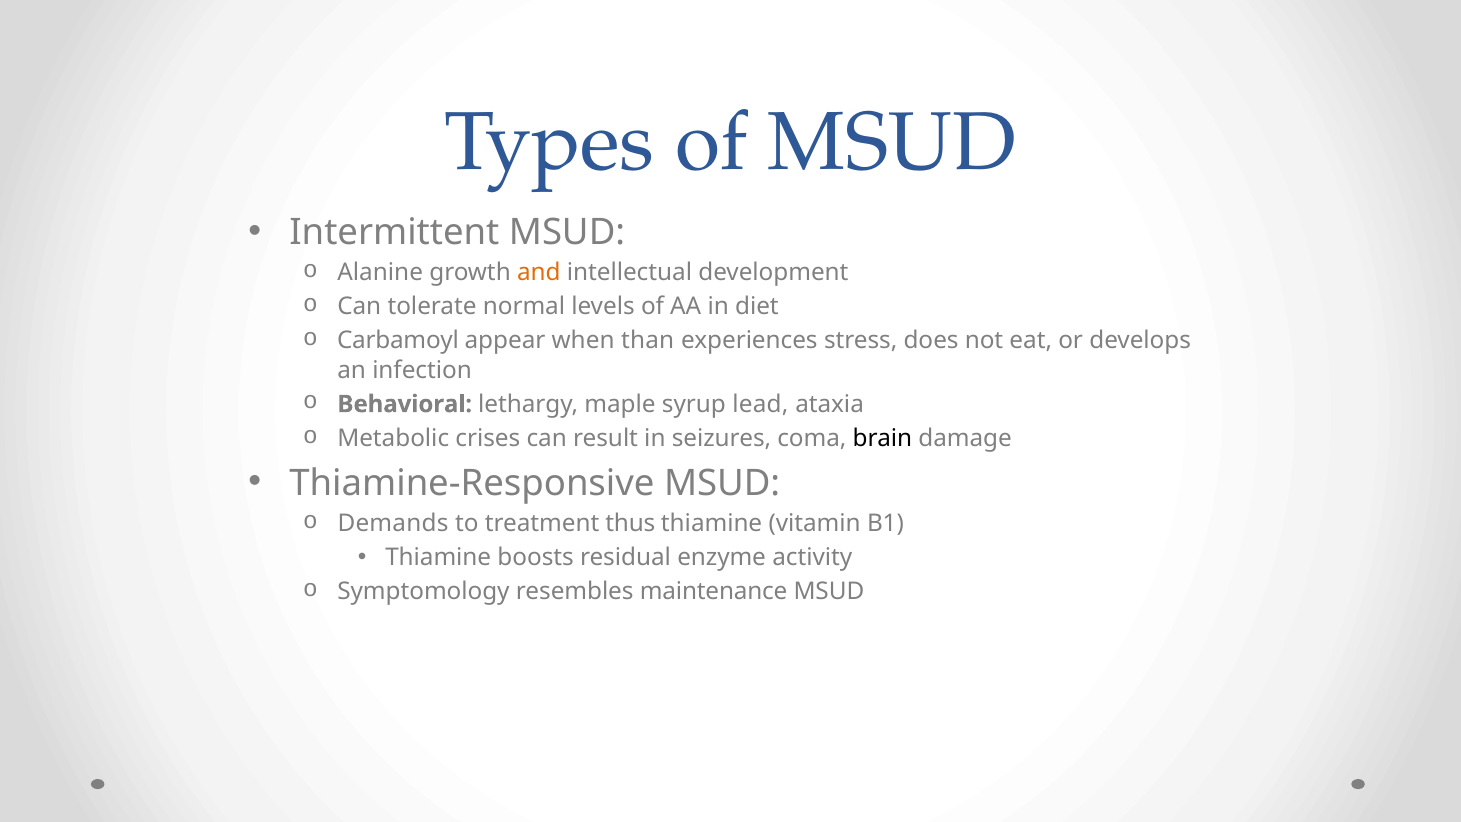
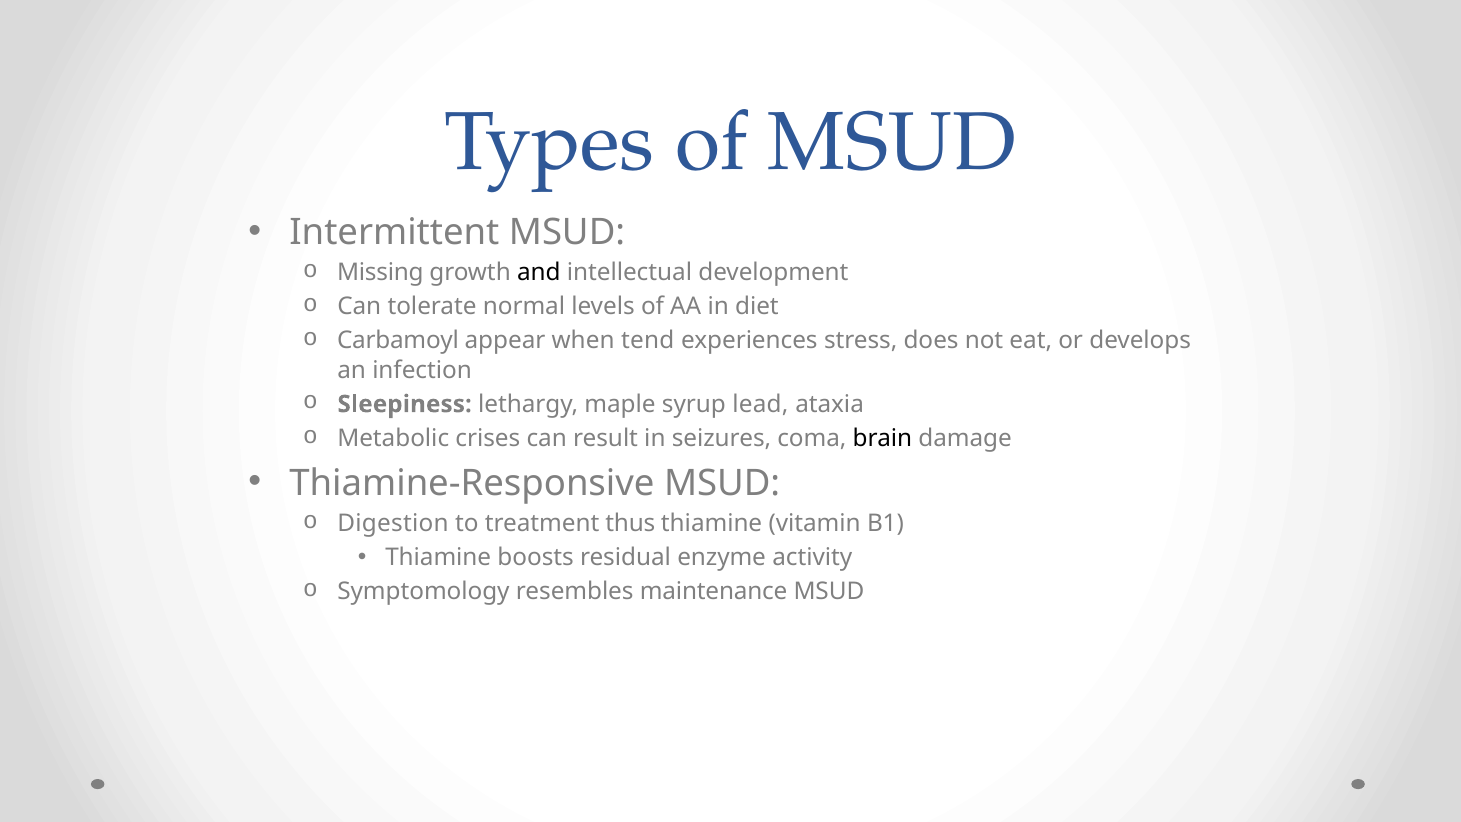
Alanine: Alanine -> Missing
and colour: orange -> black
than: than -> tend
Behavioral: Behavioral -> Sleepiness
Demands: Demands -> Digestion
